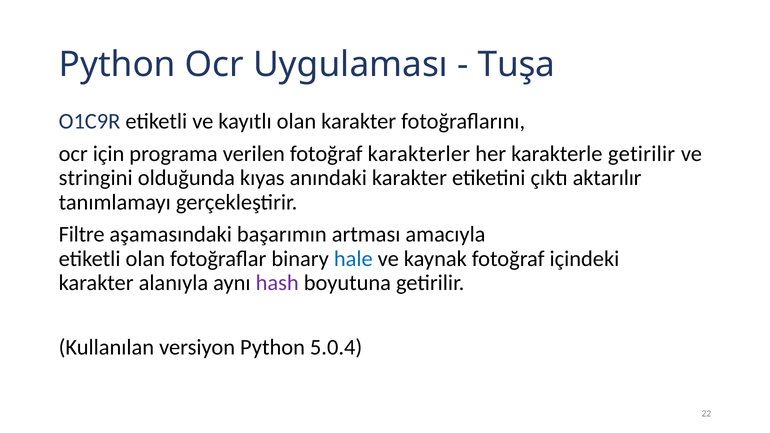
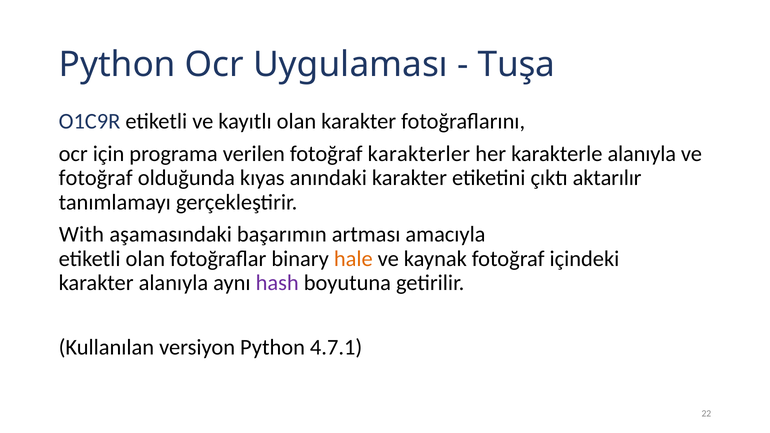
karakterle getirilir: getirilir -> alanıyla
stringini at (96, 178): stringini -> fotoğraf
Filtre: Filtre -> With
hale colour: blue -> orange
5.0.4: 5.0.4 -> 4.7.1
